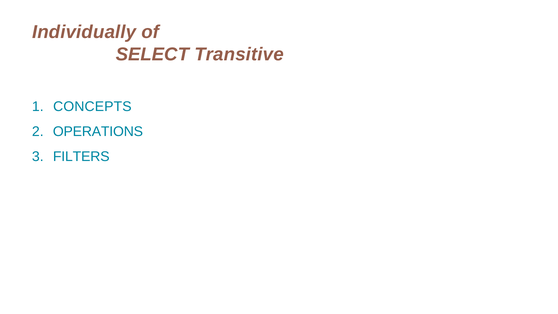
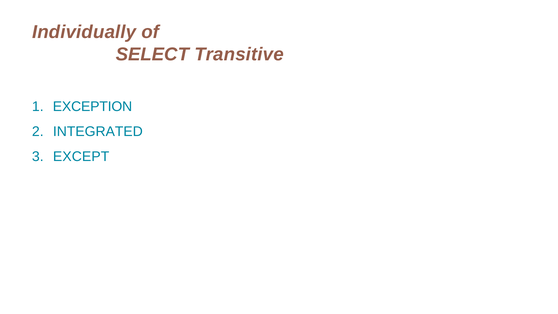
CONCEPTS: CONCEPTS -> EXCEPTION
OPERATIONS: OPERATIONS -> INTEGRATED
FILTERS: FILTERS -> EXCEPT
